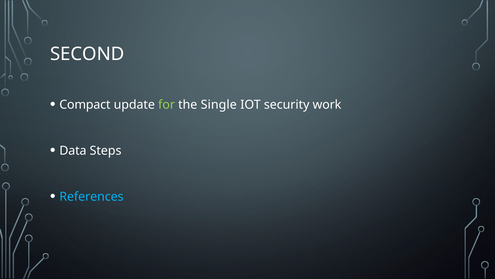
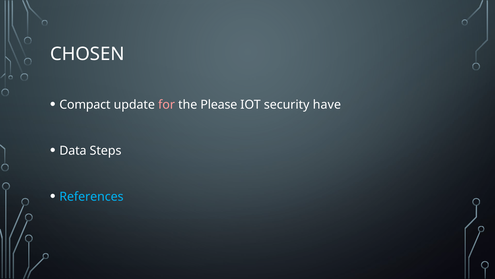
SECOND: SECOND -> CHOSEN
for colour: light green -> pink
Single: Single -> Please
work: work -> have
